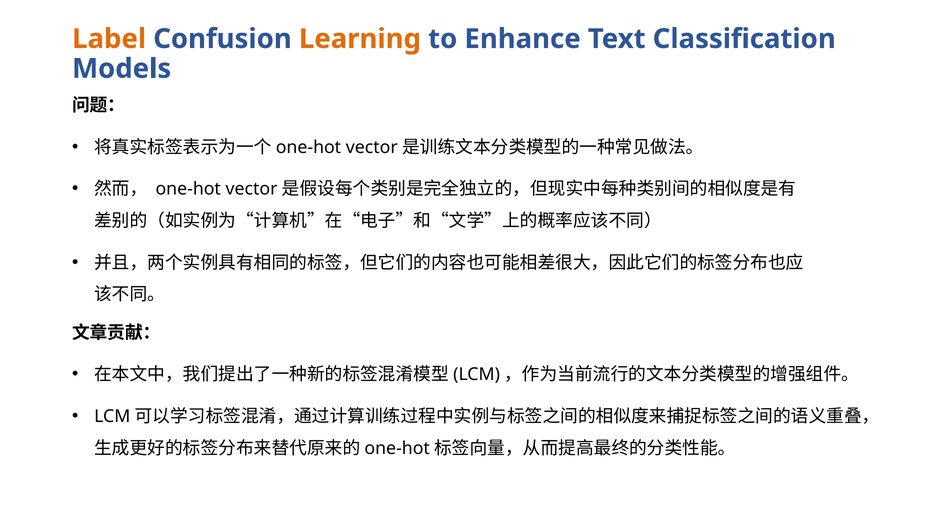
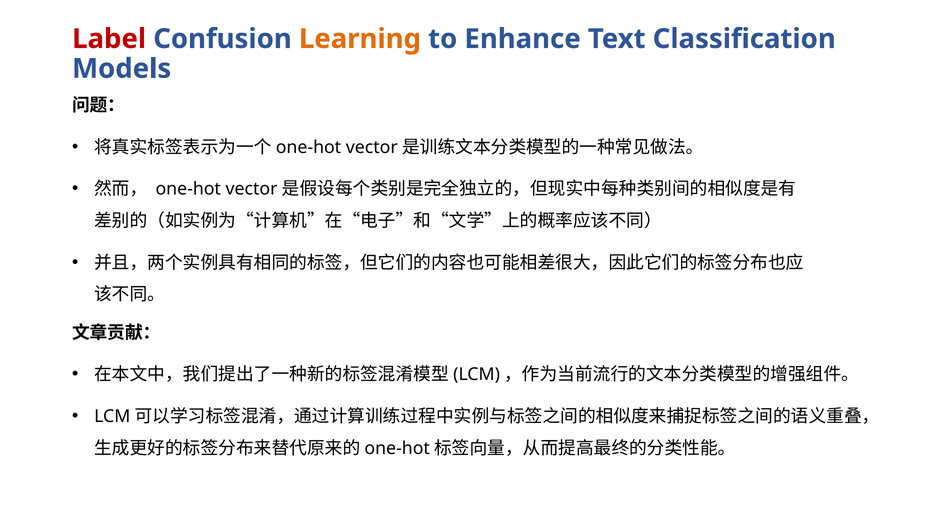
Label colour: orange -> red
